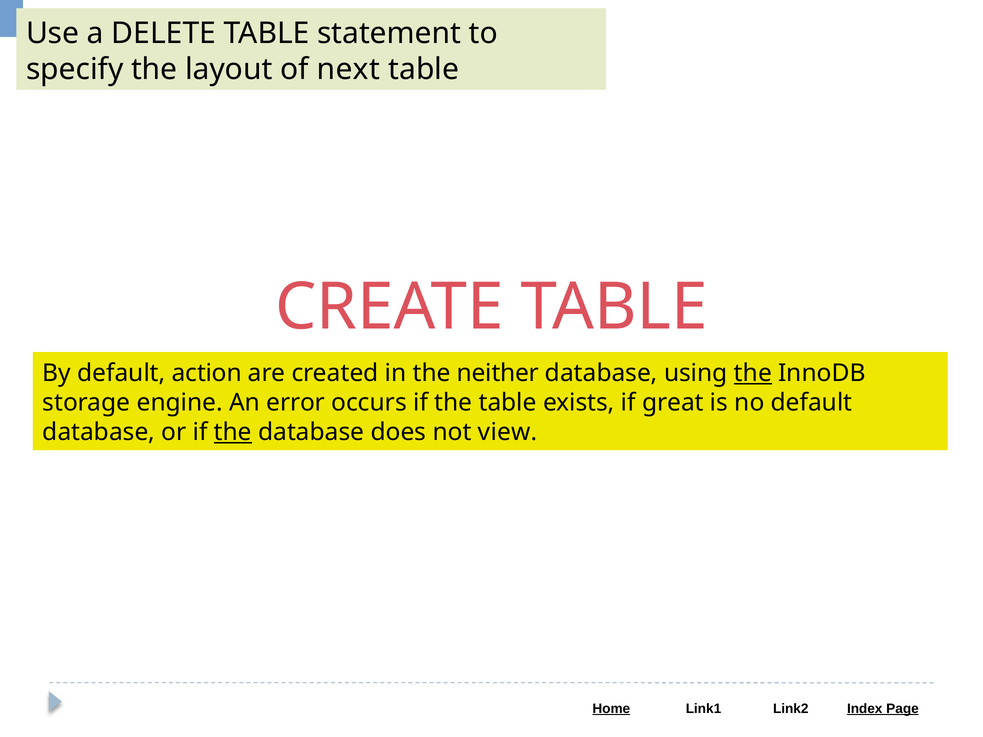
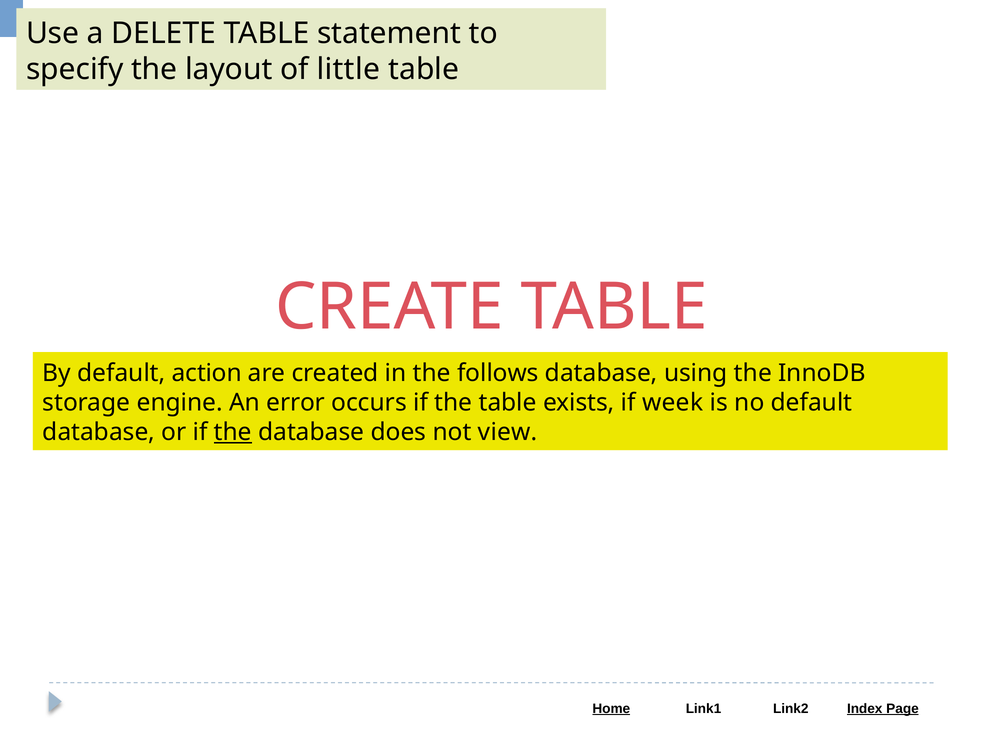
next: next -> little
neither: neither -> follows
the at (753, 374) underline: present -> none
great: great -> week
